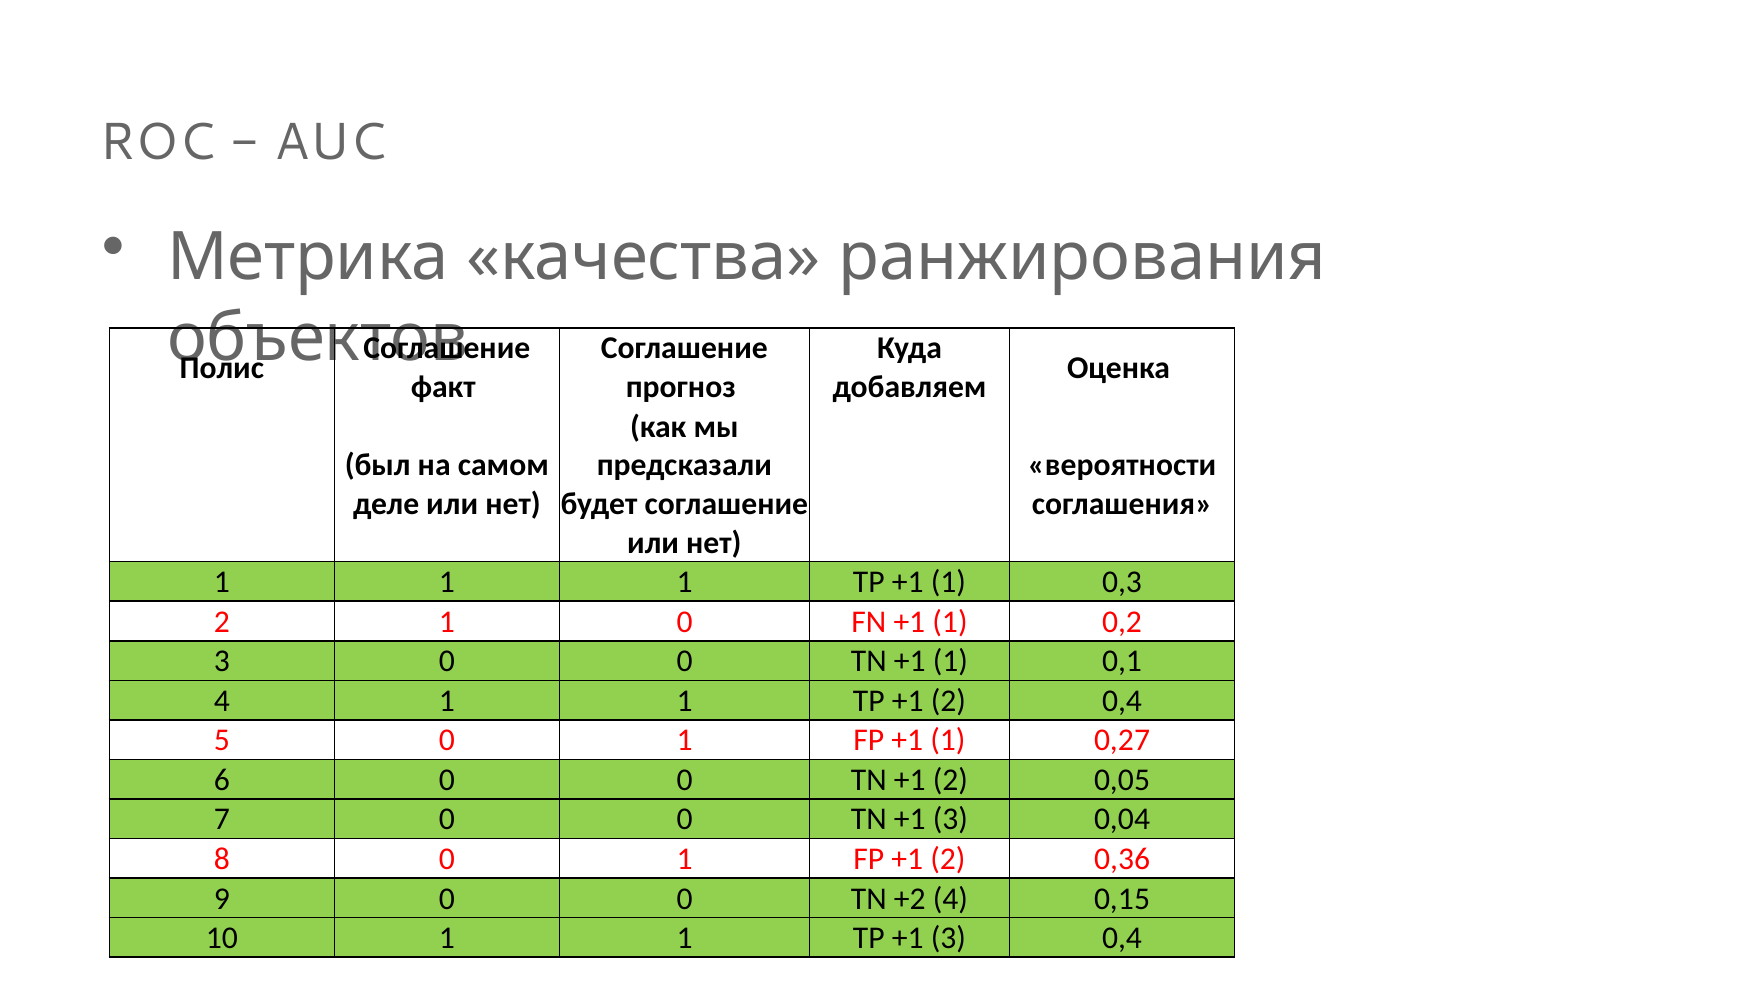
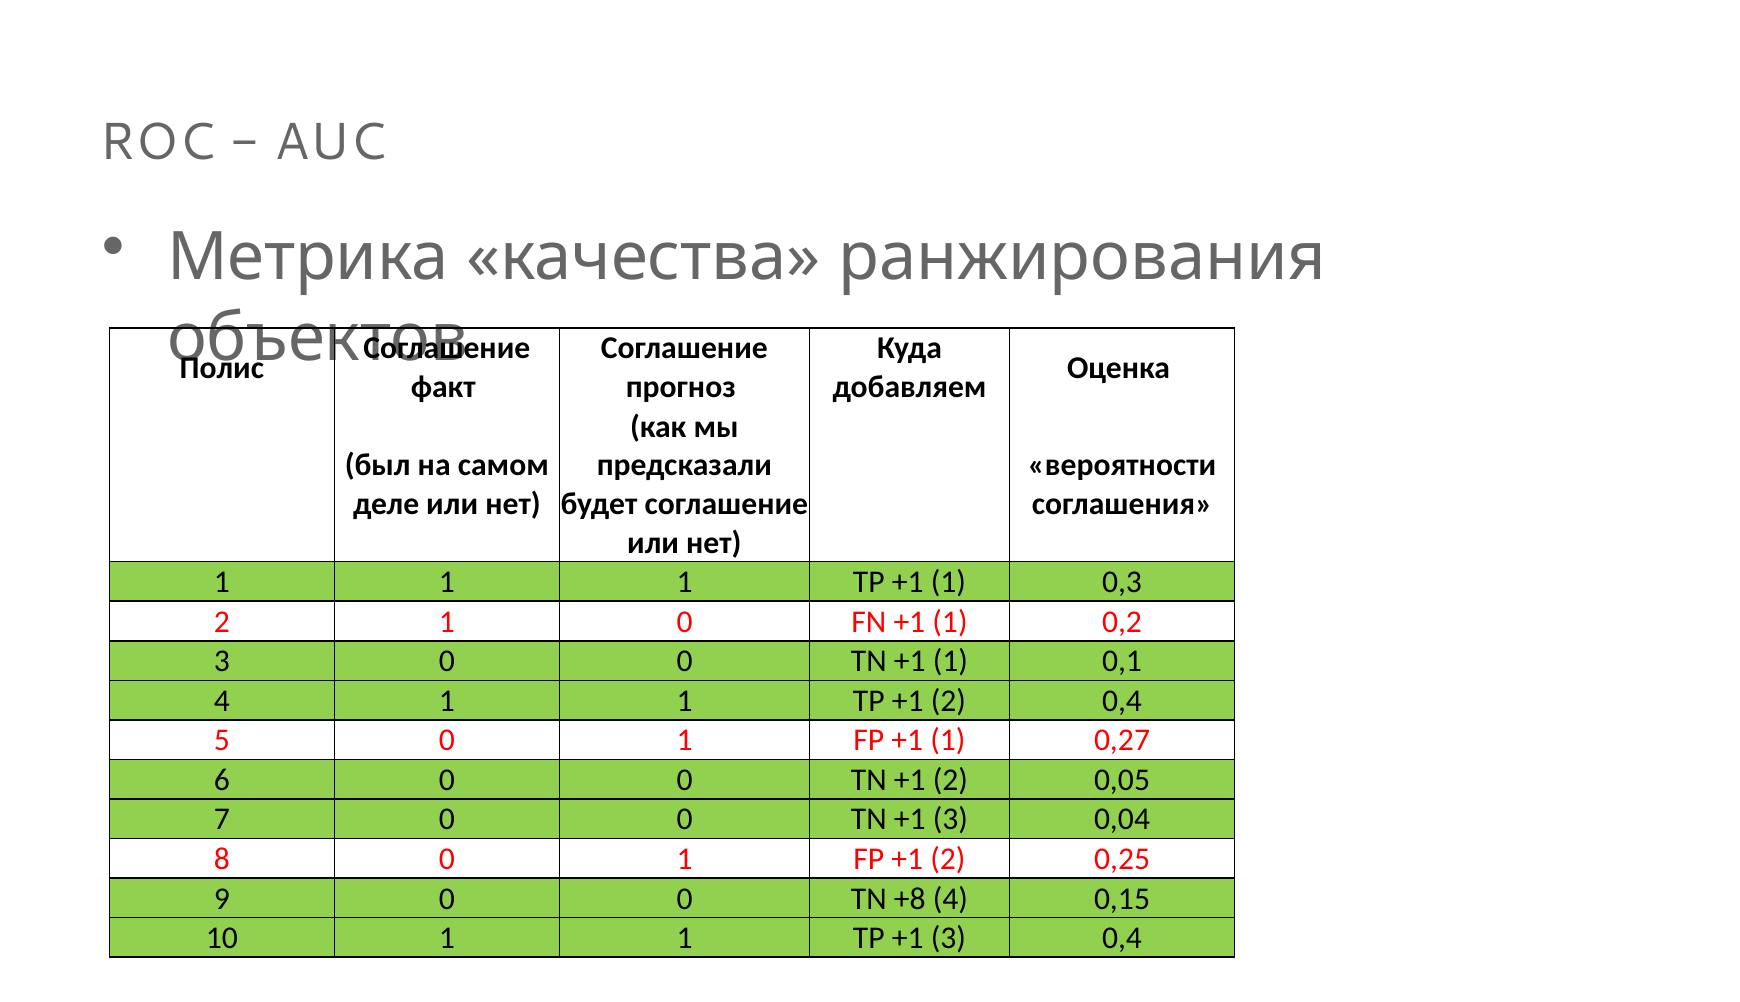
0,36: 0,36 -> 0,25
+2: +2 -> +8
